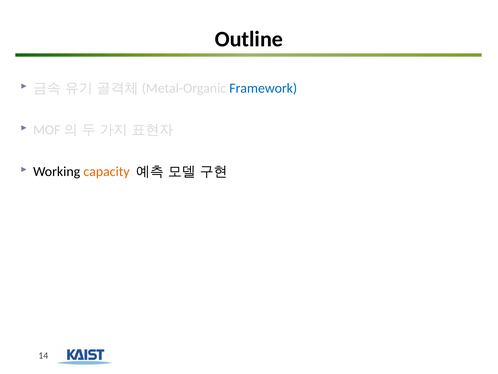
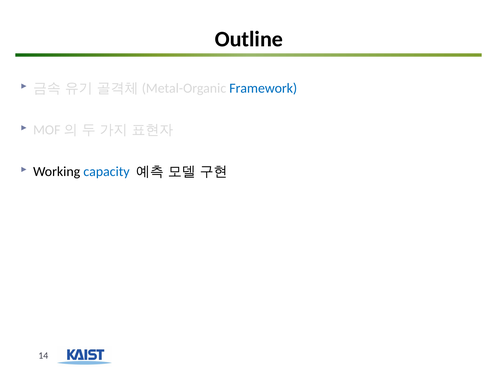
capacity colour: orange -> blue
